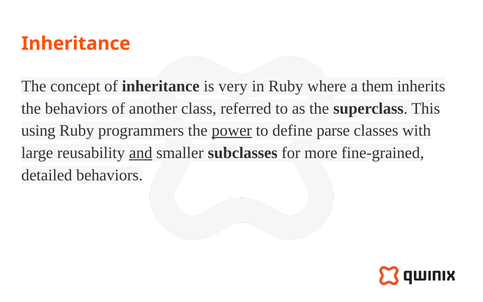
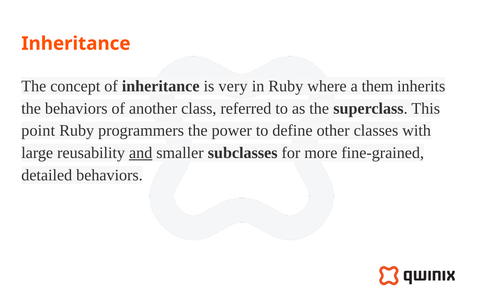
using: using -> point
power underline: present -> none
parse: parse -> other
